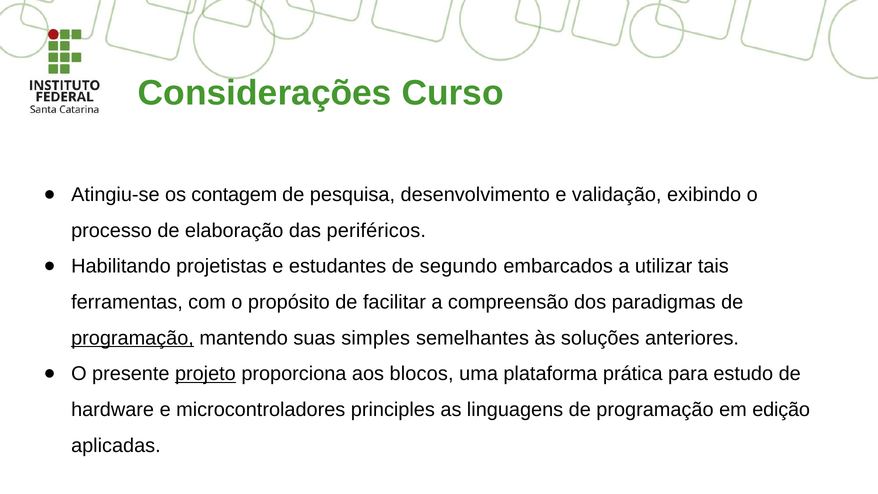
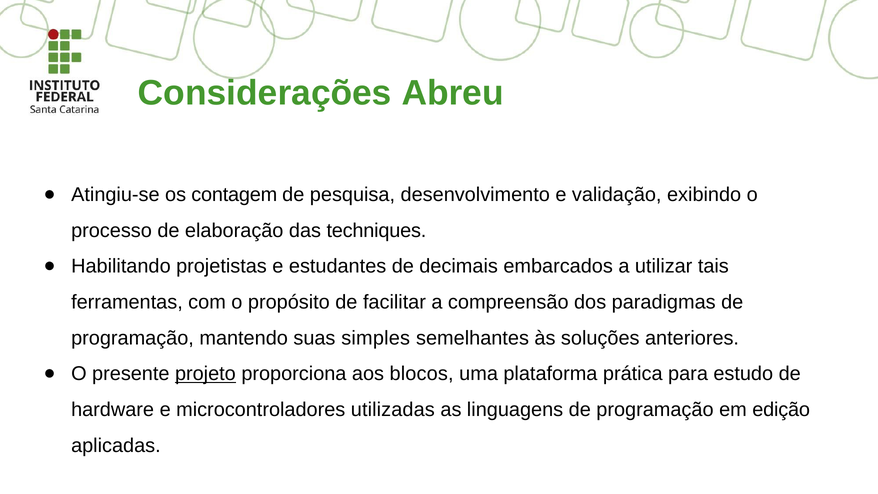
Curso: Curso -> Abreu
periféricos: periféricos -> techniques
segundo: segundo -> decimais
programação at (133, 338) underline: present -> none
principles: principles -> utilizadas
